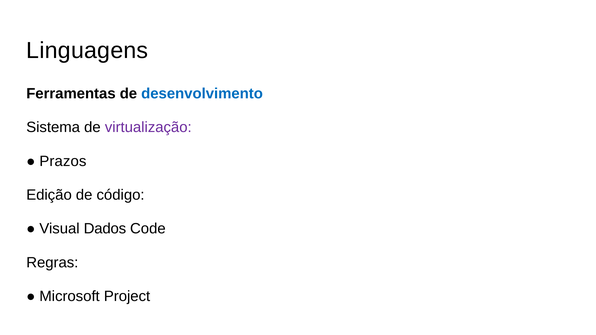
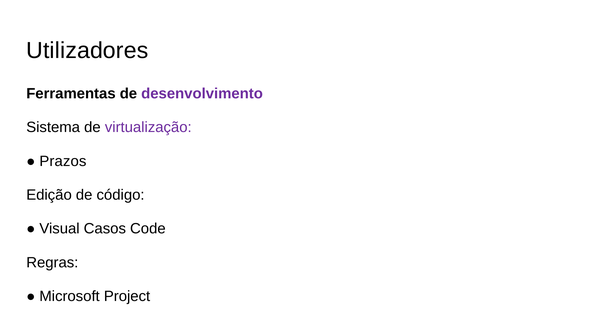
Linguagens: Linguagens -> Utilizadores
desenvolvimento colour: blue -> purple
Dados: Dados -> Casos
